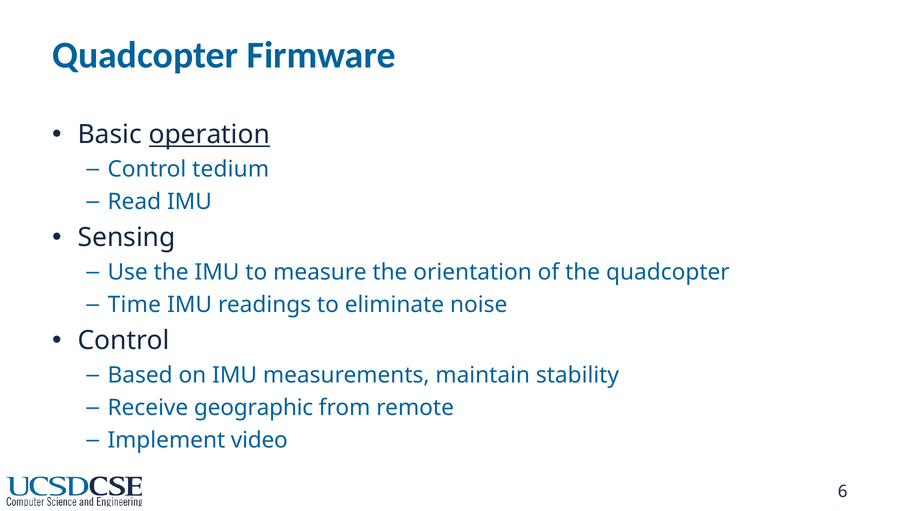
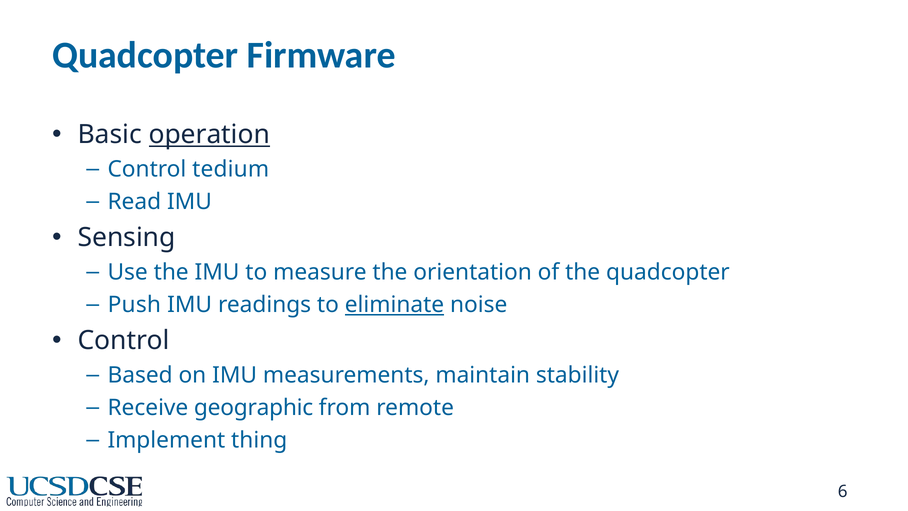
Time: Time -> Push
eliminate underline: none -> present
video: video -> thing
